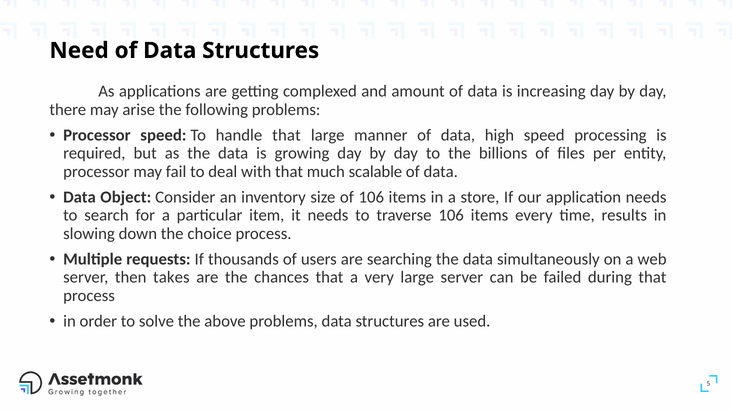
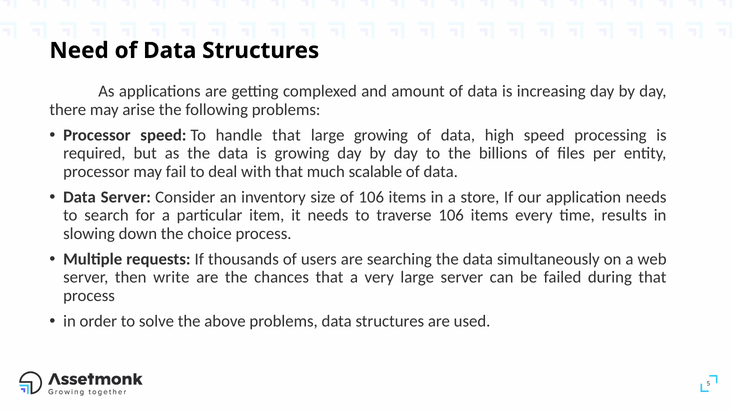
large manner: manner -> growing
Data Object: Object -> Server
takes: takes -> write
